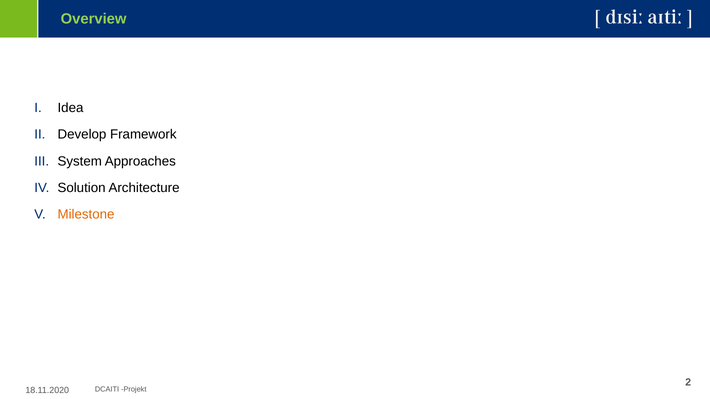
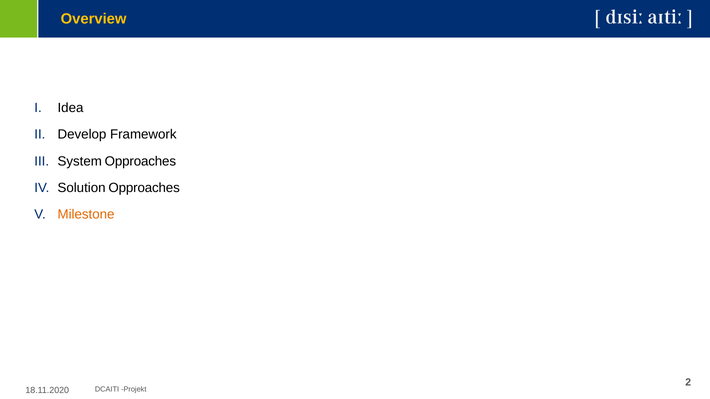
Overview colour: light green -> yellow
System Approaches: Approaches -> Opproaches
Solution Architecture: Architecture -> Opproaches
